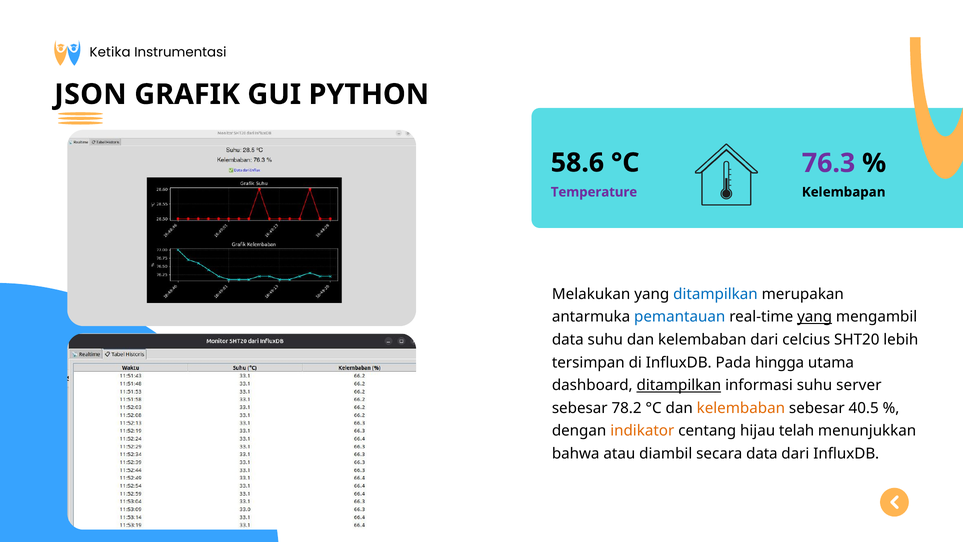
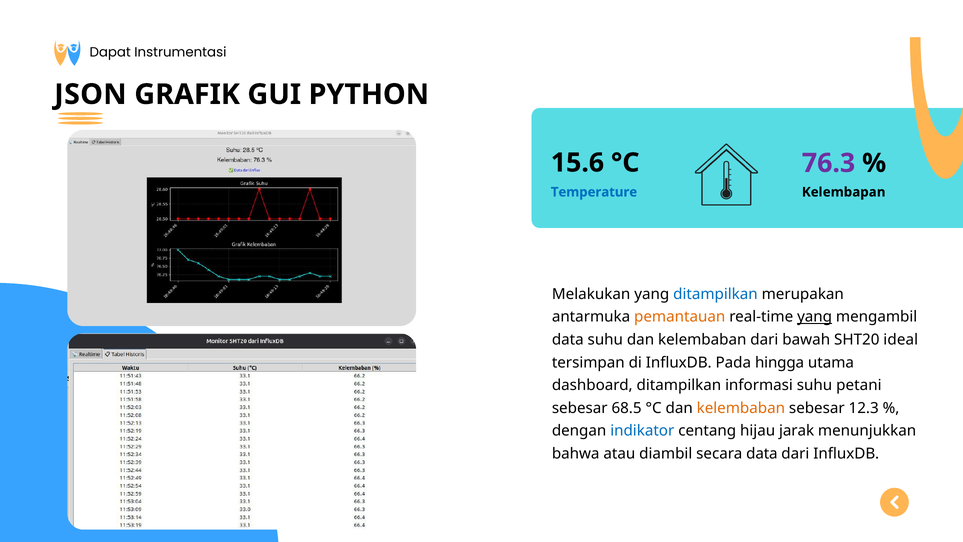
Ketika: Ketika -> Dapat
58.6: 58.6 -> 15.6
Temperature colour: purple -> blue
pemantauan colour: blue -> orange
celcius: celcius -> bawah
lebih: lebih -> ideal
ditampilkan at (679, 385) underline: present -> none
server: server -> petani
78.2: 78.2 -> 68.5
40.5: 40.5 -> 12.3
indikator colour: orange -> blue
telah: telah -> jarak
